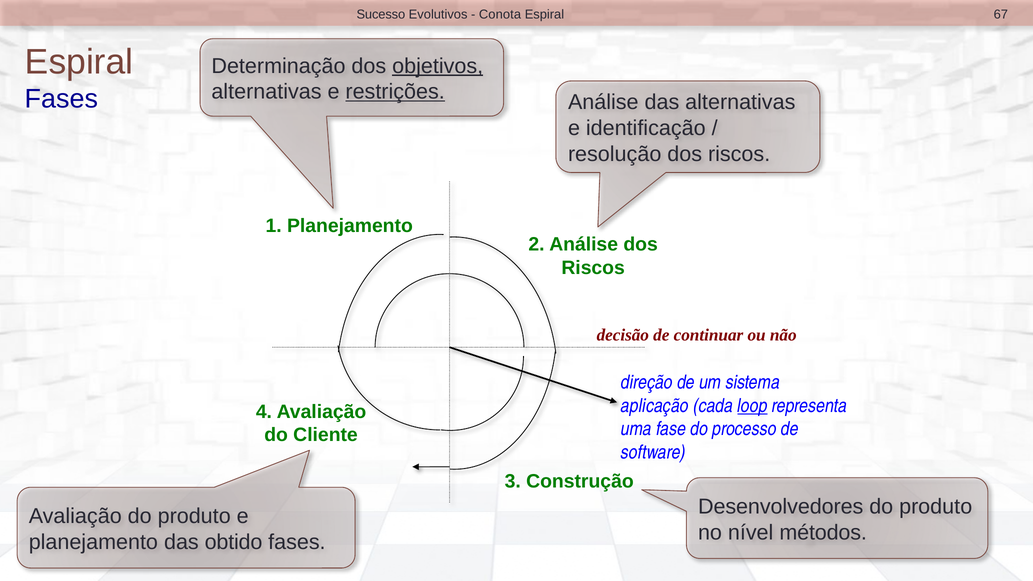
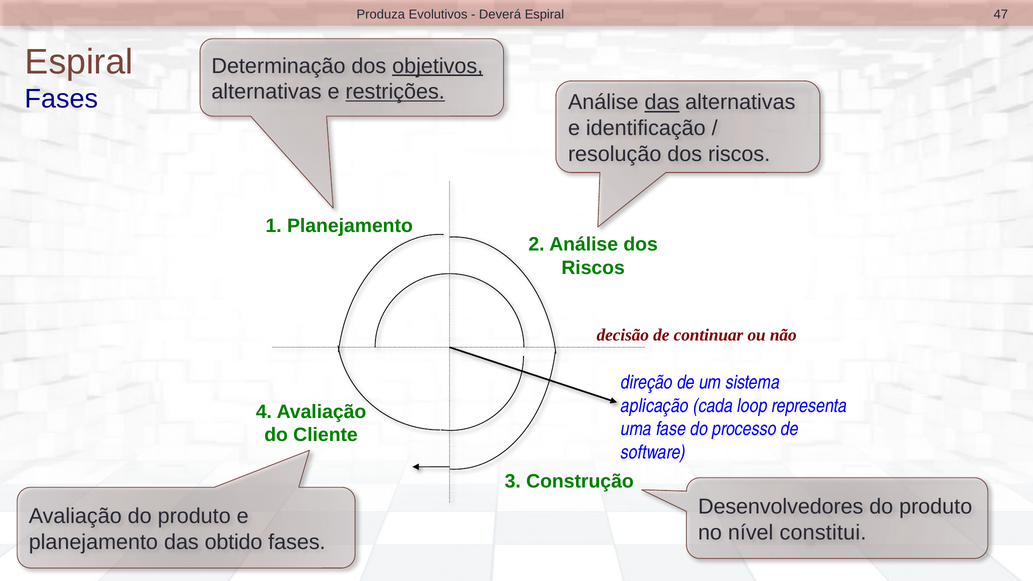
Sucesso: Sucesso -> Produza
Conota: Conota -> Deverá
67: 67 -> 47
das at (662, 102) underline: none -> present
loop underline: present -> none
métodos: métodos -> constitui
